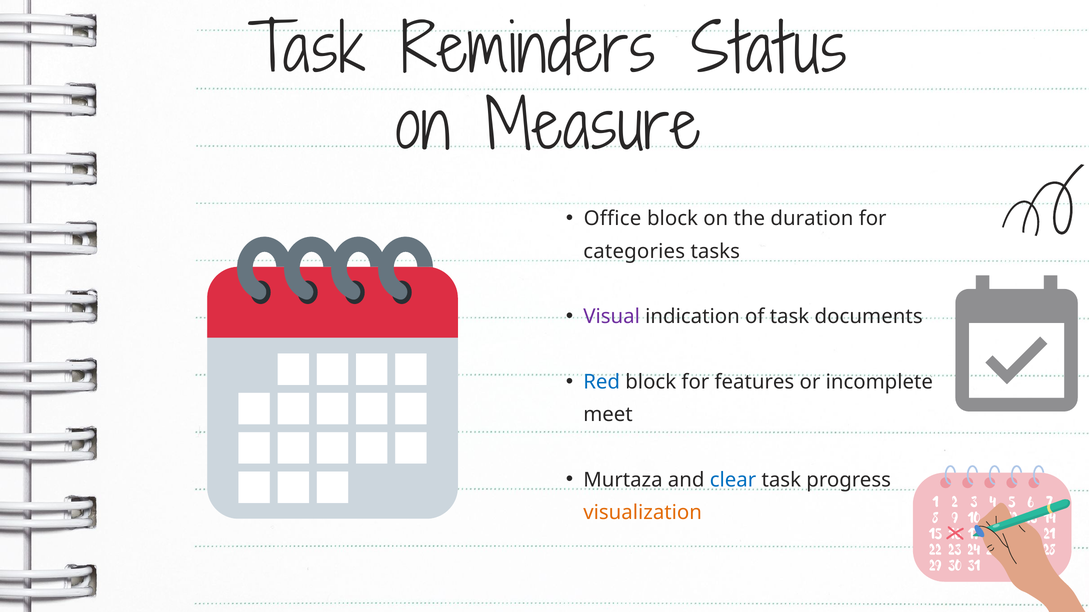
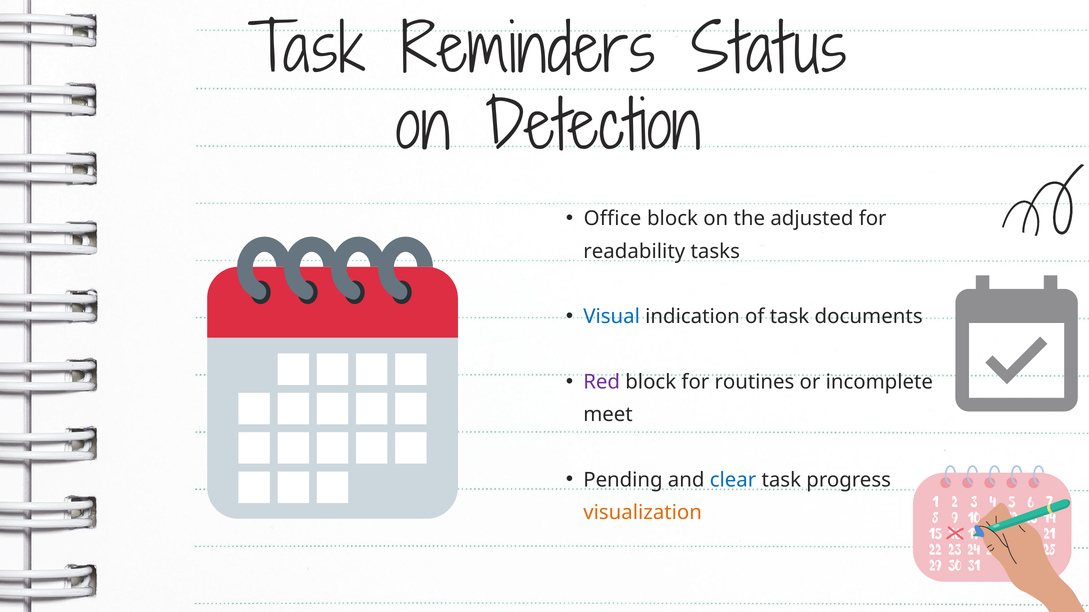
Measure: Measure -> Detection
duration: duration -> adjusted
categories: categories -> readability
Visual colour: purple -> blue
Red colour: blue -> purple
features: features -> routines
Murtaza: Murtaza -> Pending
